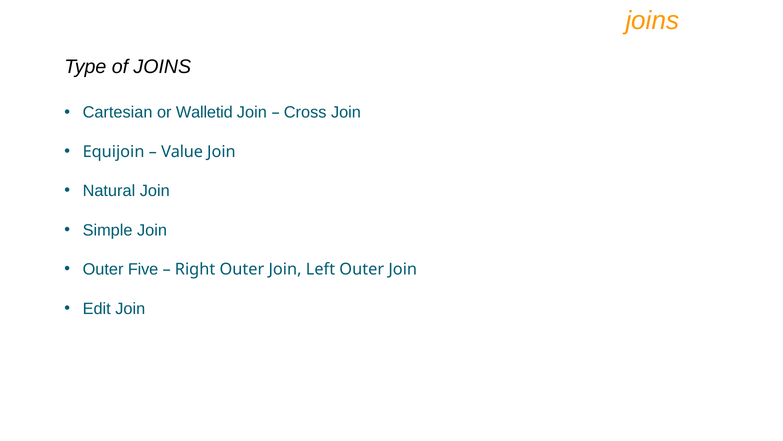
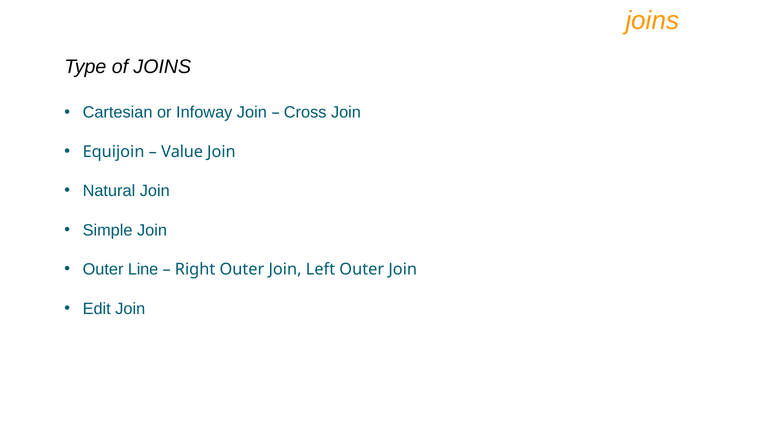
Walletid: Walletid -> Infoway
Five: Five -> Line
